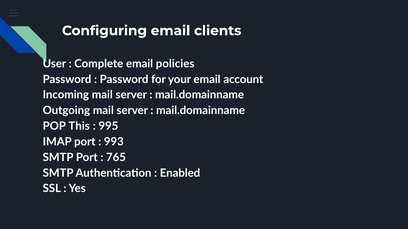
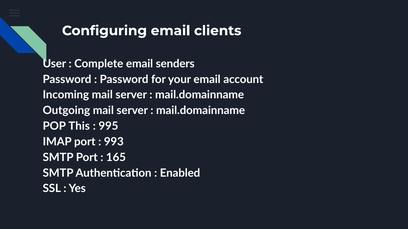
policies: policies -> senders
765: 765 -> 165
